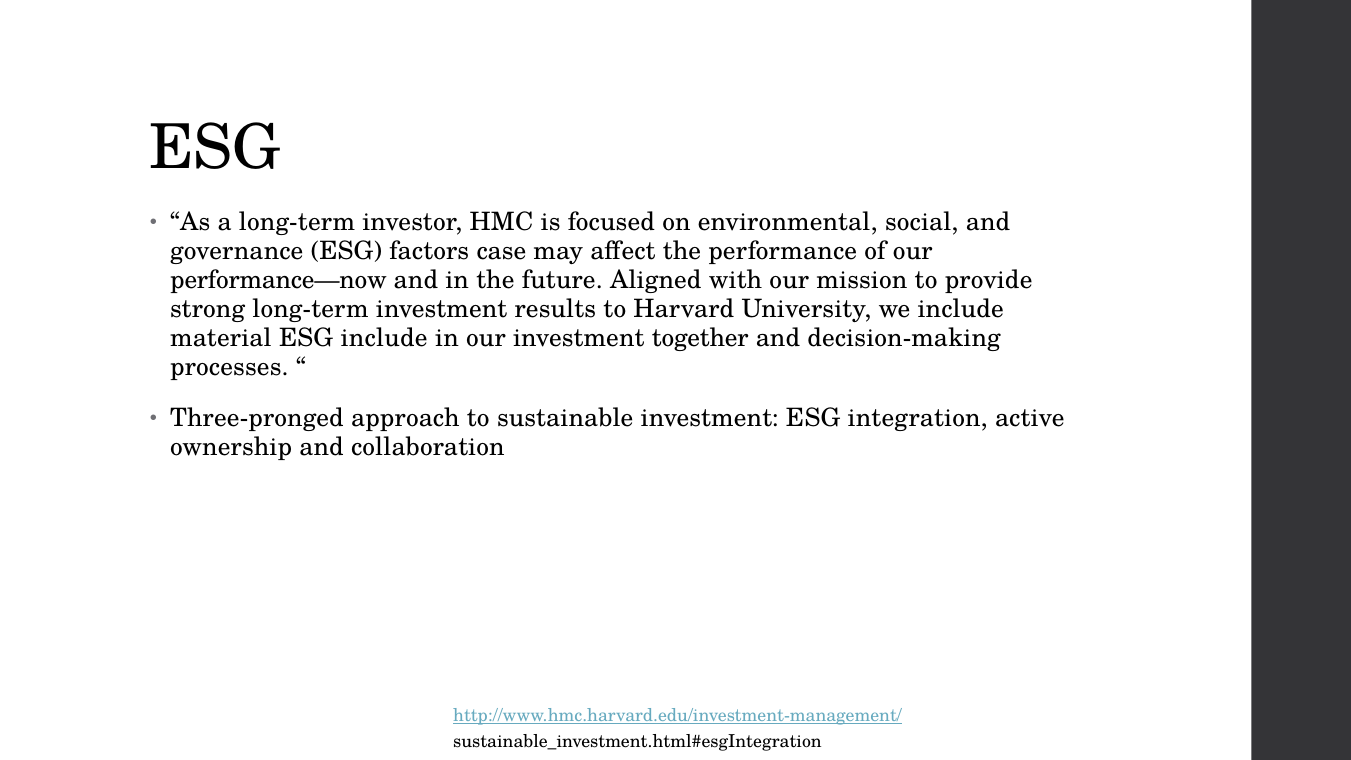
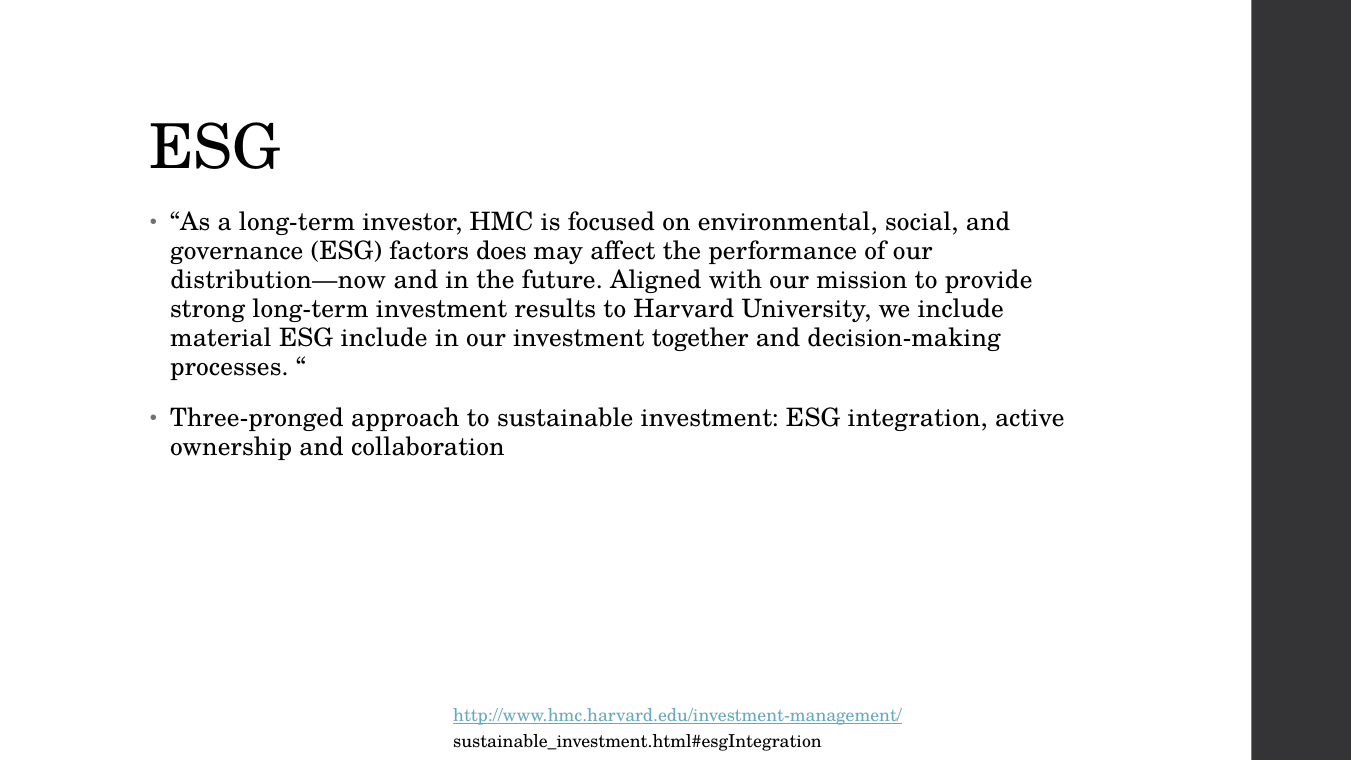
case: case -> does
performance—now: performance—now -> distribution—now
